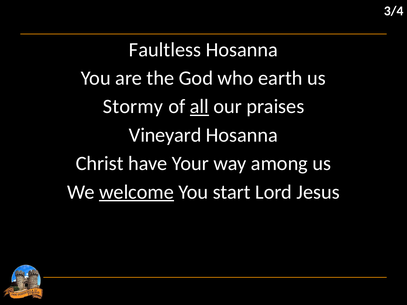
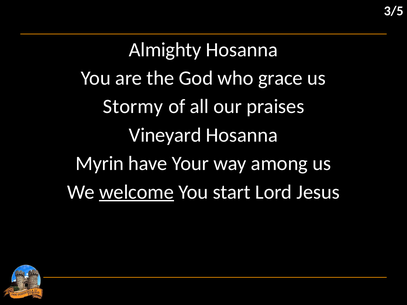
3/4: 3/4 -> 3/5
Faultless: Faultless -> Almighty
earth: earth -> grace
all underline: present -> none
Christ: Christ -> Myrin
